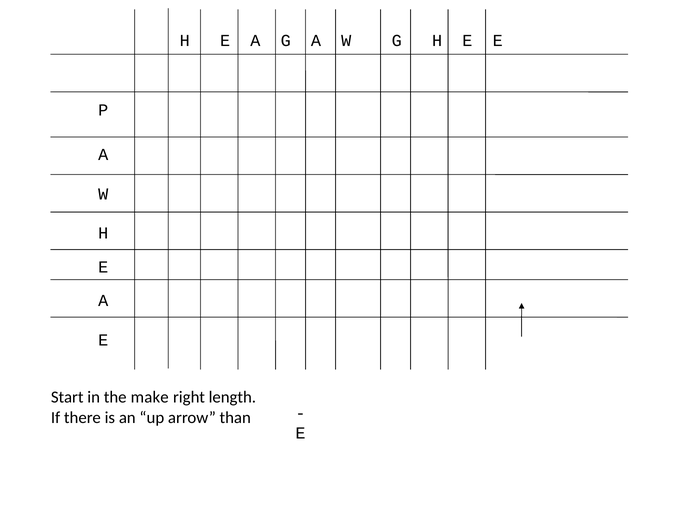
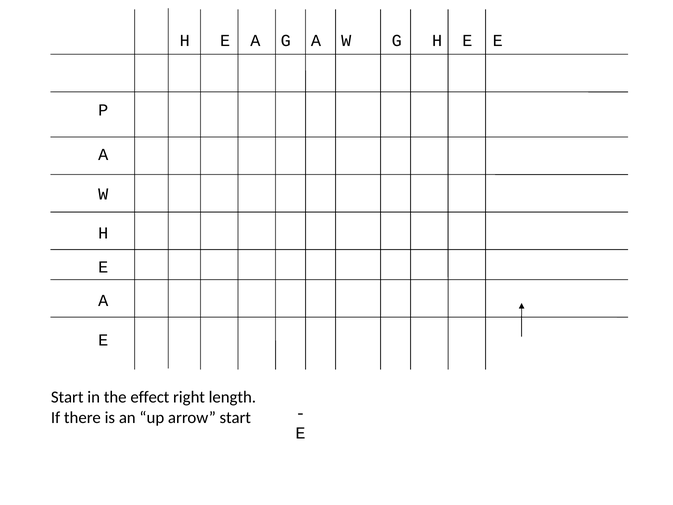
make: make -> effect
arrow than: than -> start
